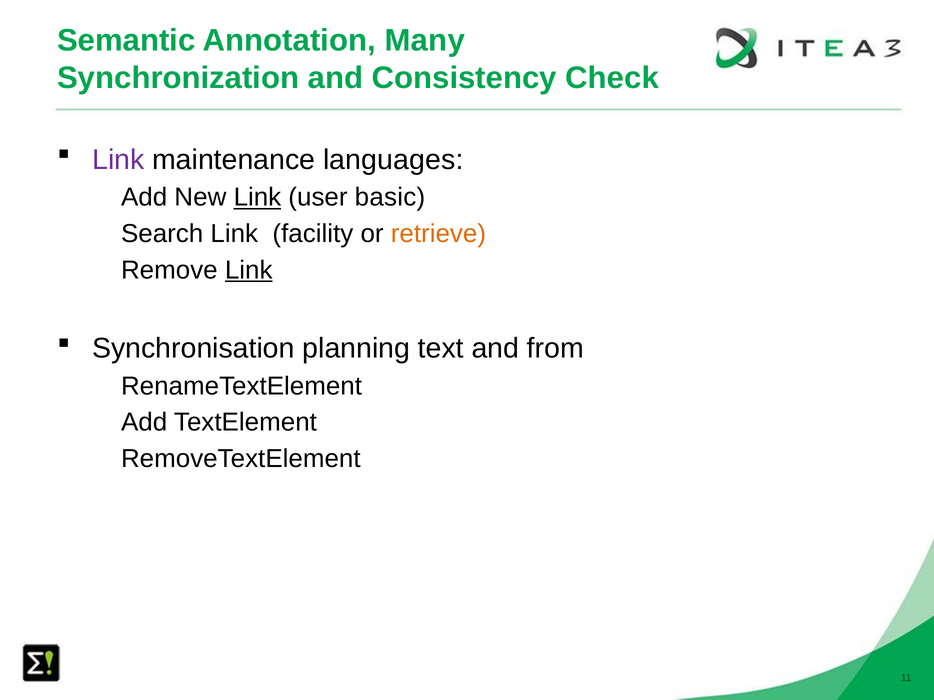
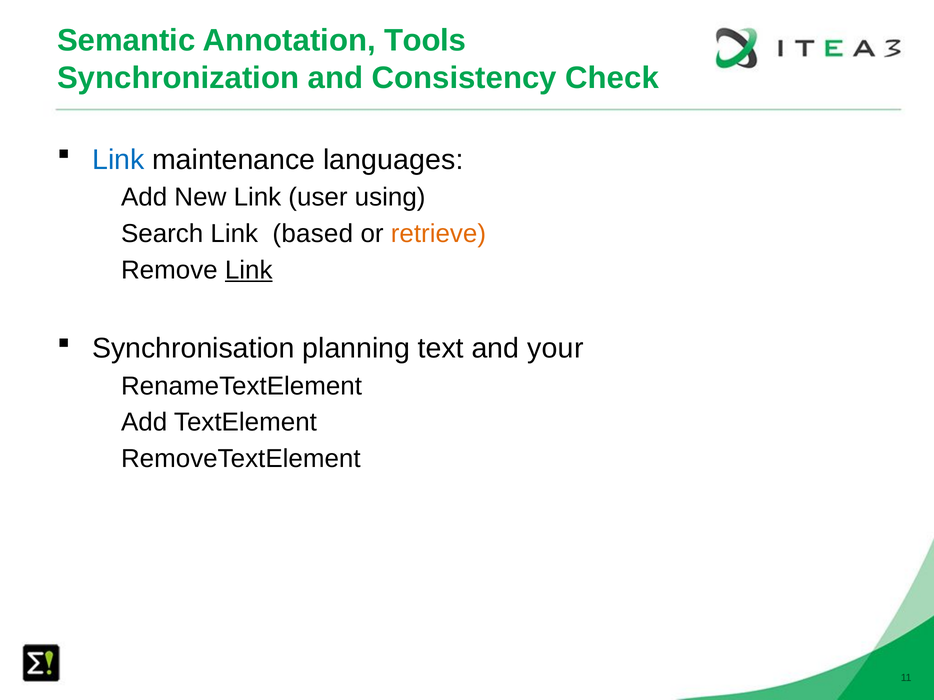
Many: Many -> Tools
Link at (118, 160) colour: purple -> blue
Link at (257, 198) underline: present -> none
basic: basic -> using
facility: facility -> based
from: from -> your
